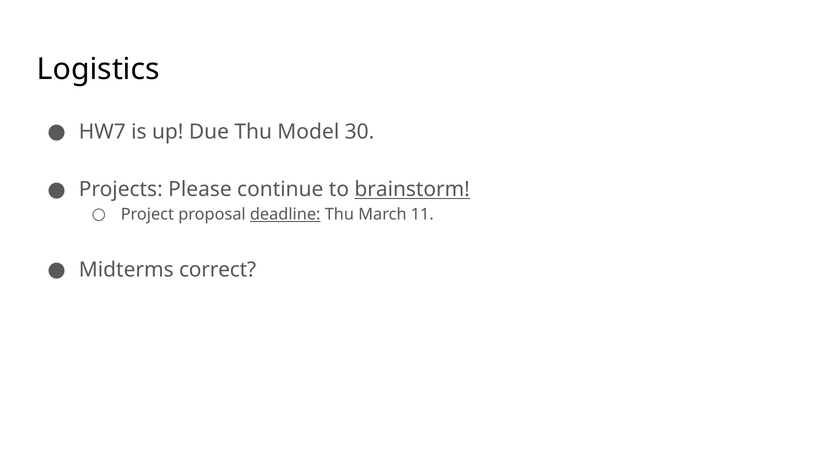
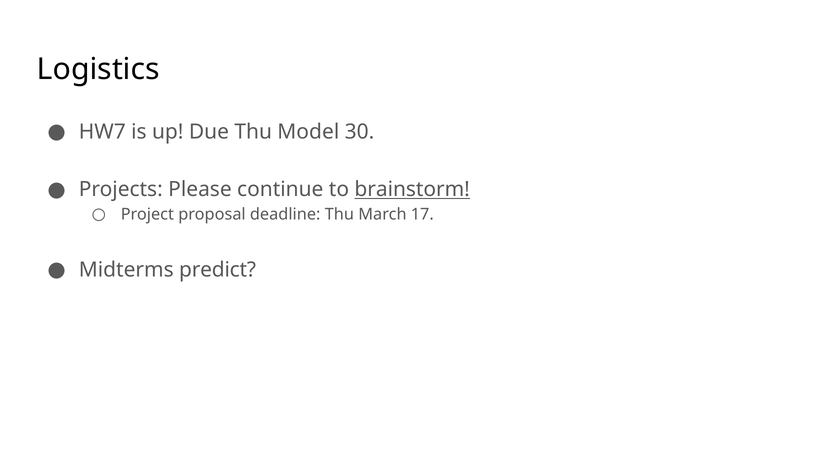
deadline underline: present -> none
11: 11 -> 17
correct: correct -> predict
